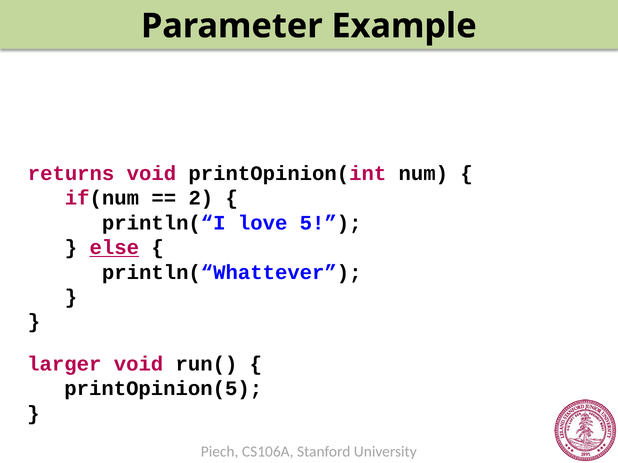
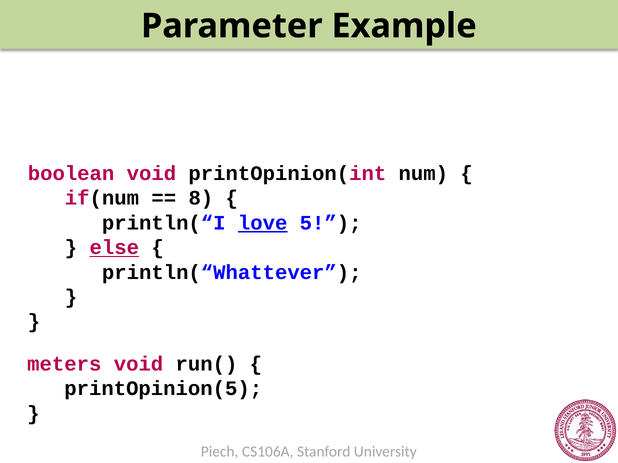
returns: returns -> boolean
2: 2 -> 8
love underline: none -> present
larger: larger -> meters
